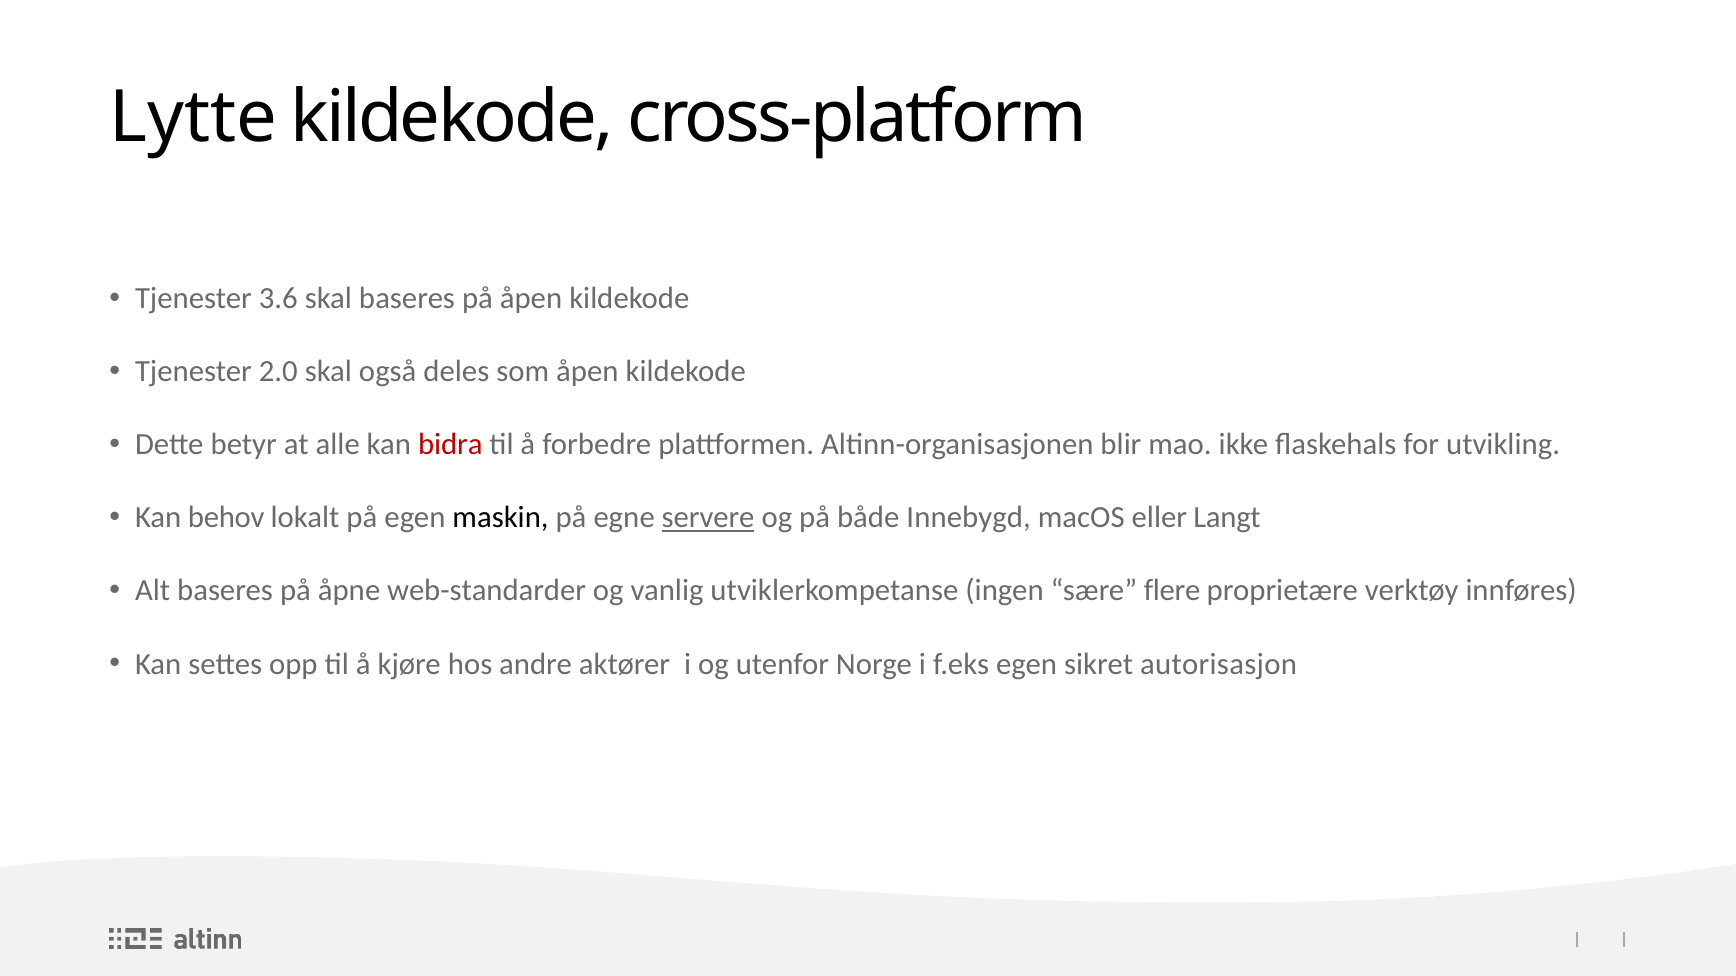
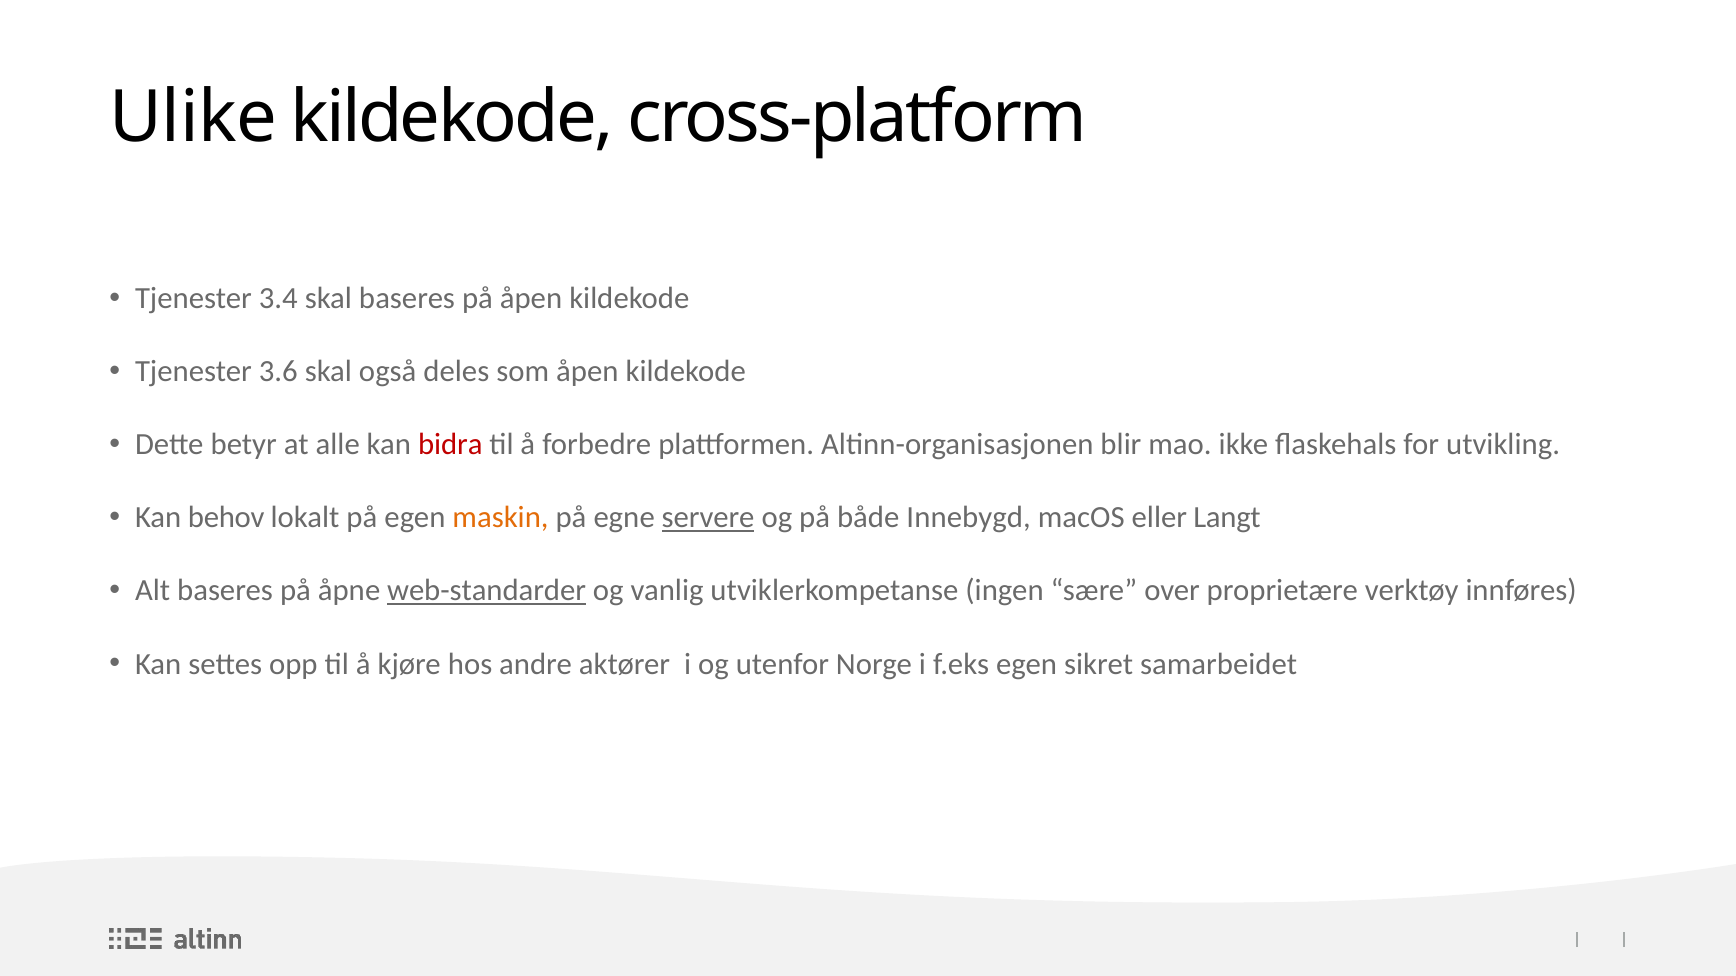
Lytte: Lytte -> Ulike
3.6: 3.6 -> 3.4
2.0: 2.0 -> 3.6
maskin colour: black -> orange
web-standarder underline: none -> present
flere: flere -> over
autorisasjon: autorisasjon -> samarbeidet
